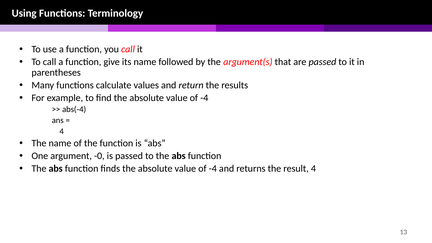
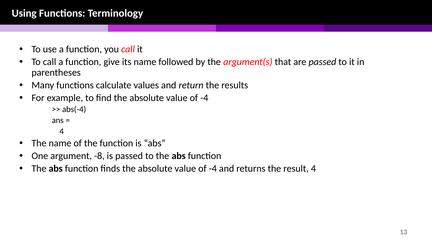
-0: -0 -> -8
